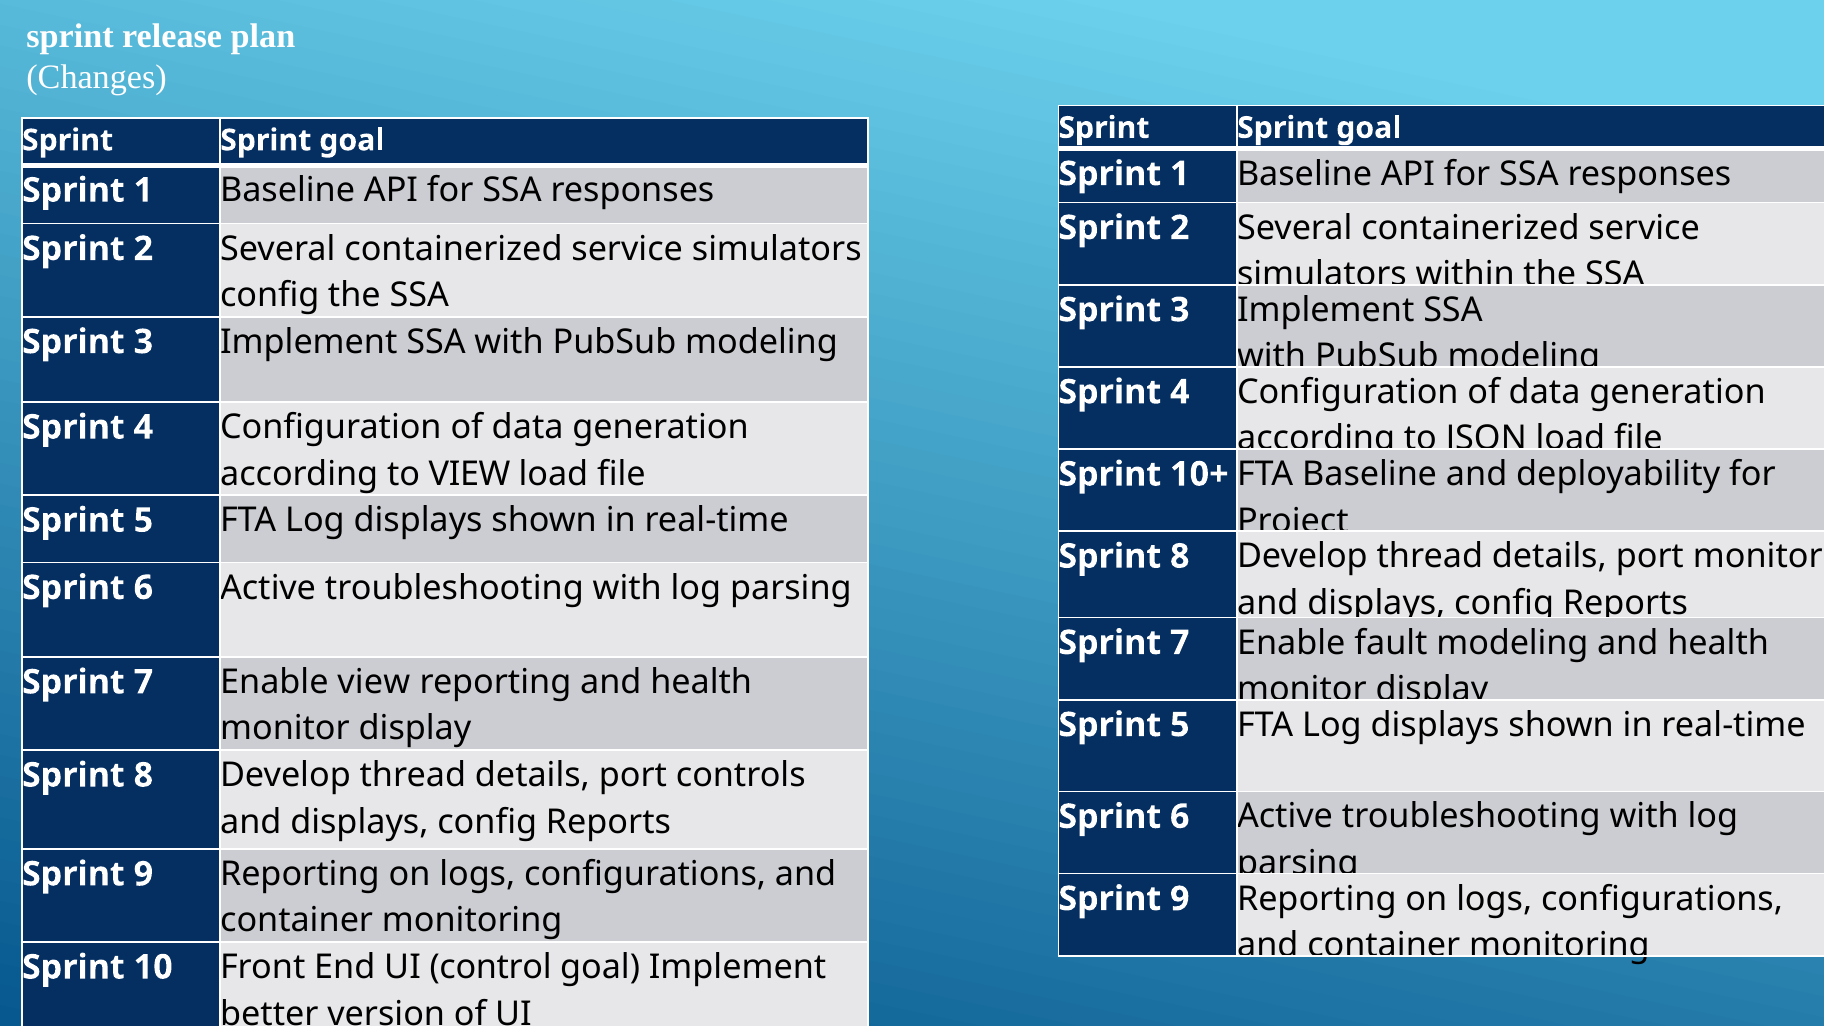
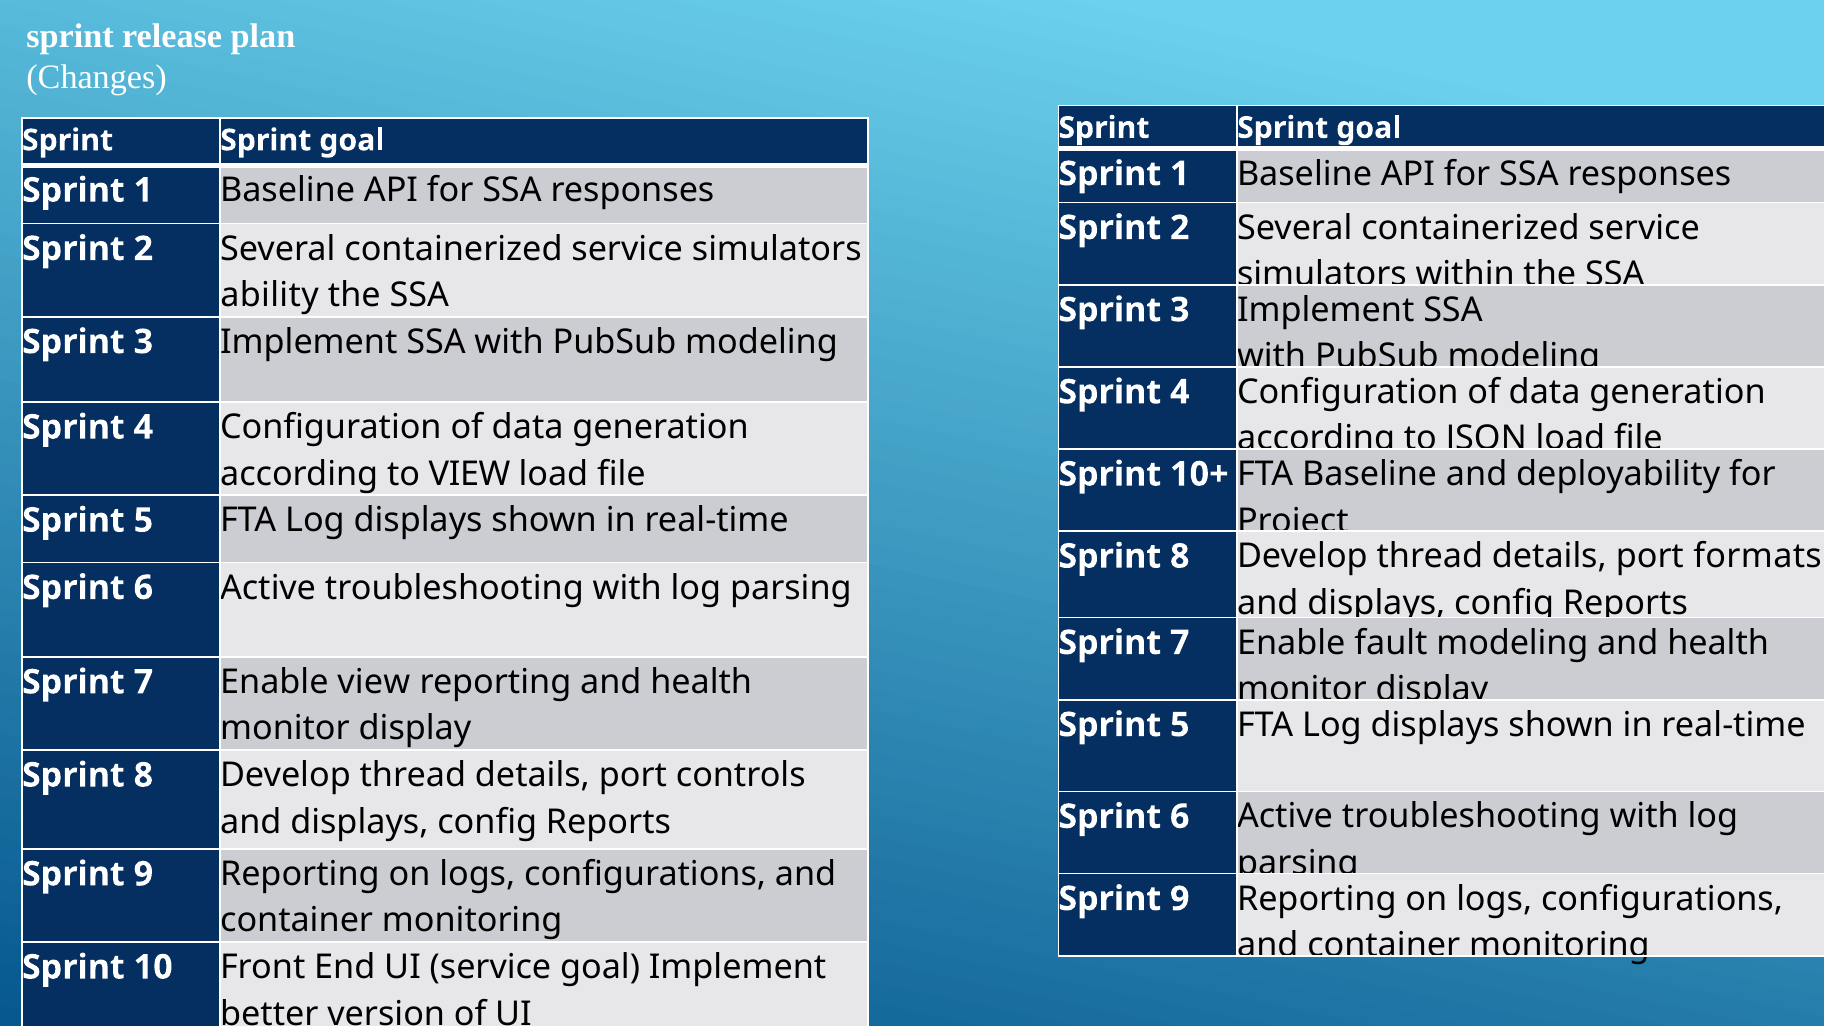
config at (270, 295): config -> ability
port monitor: monitor -> formats
UI control: control -> service
